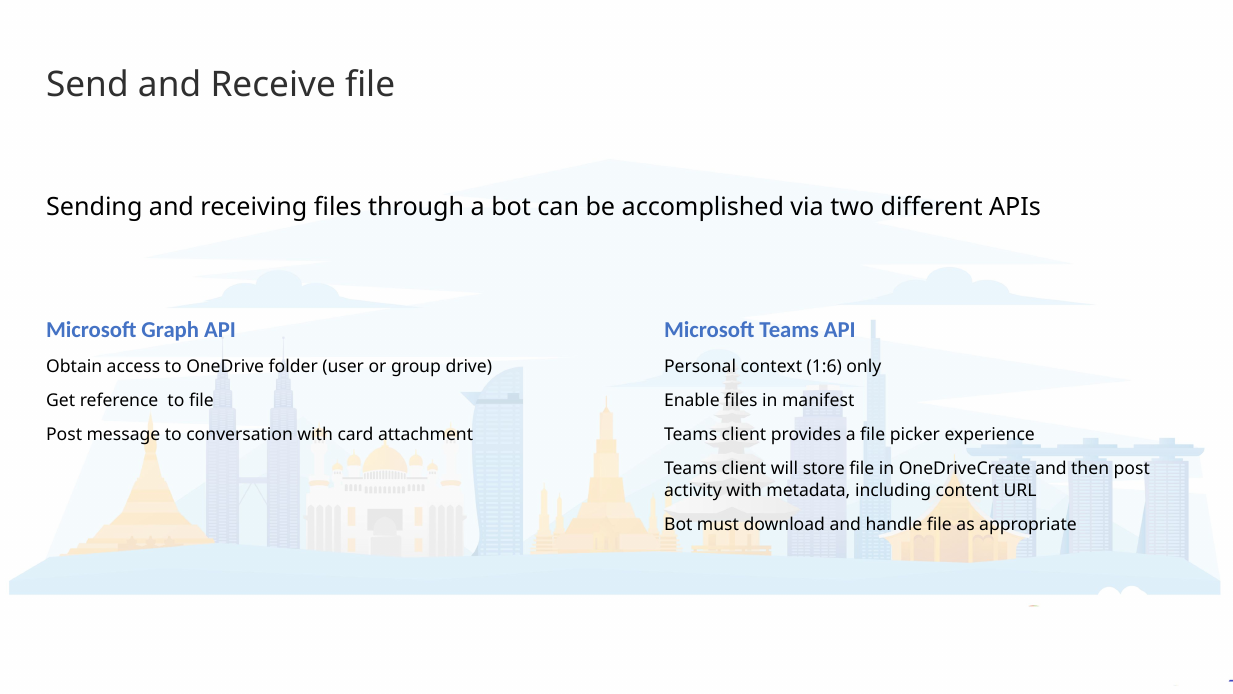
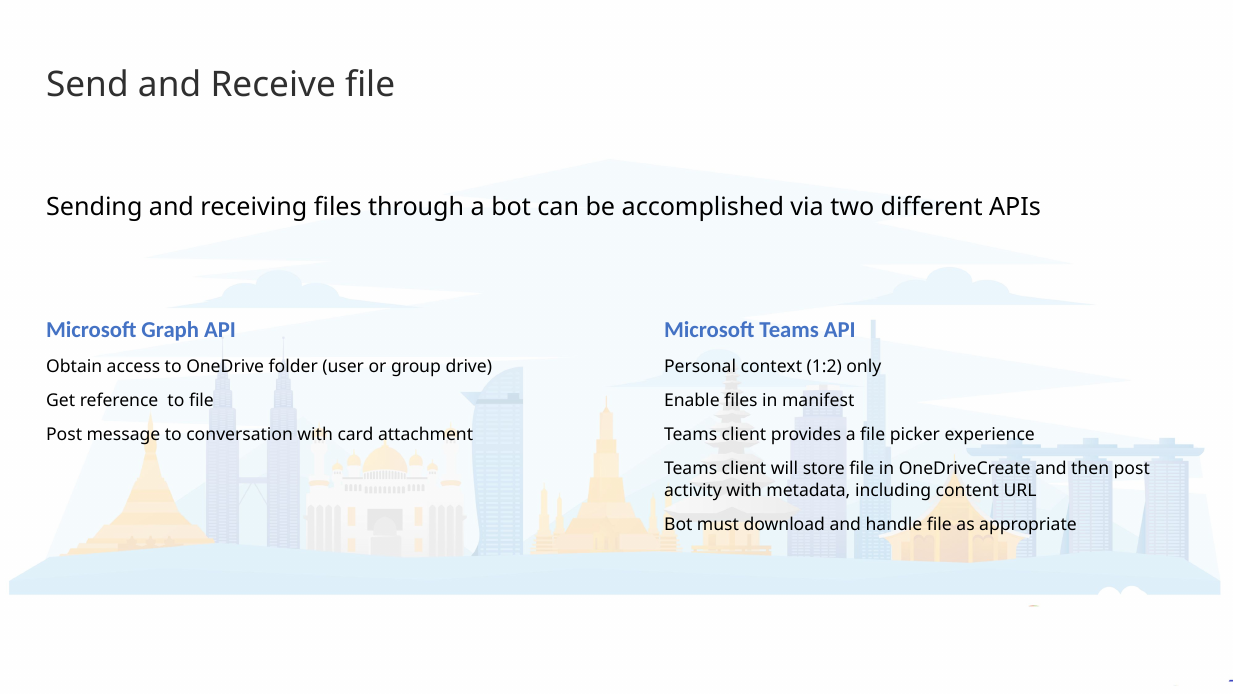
1:6: 1:6 -> 1:2
